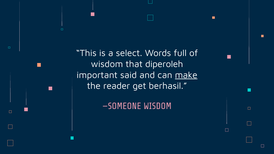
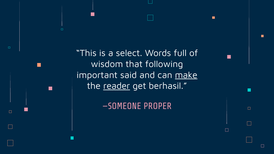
diperoleh: diperoleh -> following
reader underline: none -> present
—SOMEONE WISDOM: WISDOM -> PROPER
